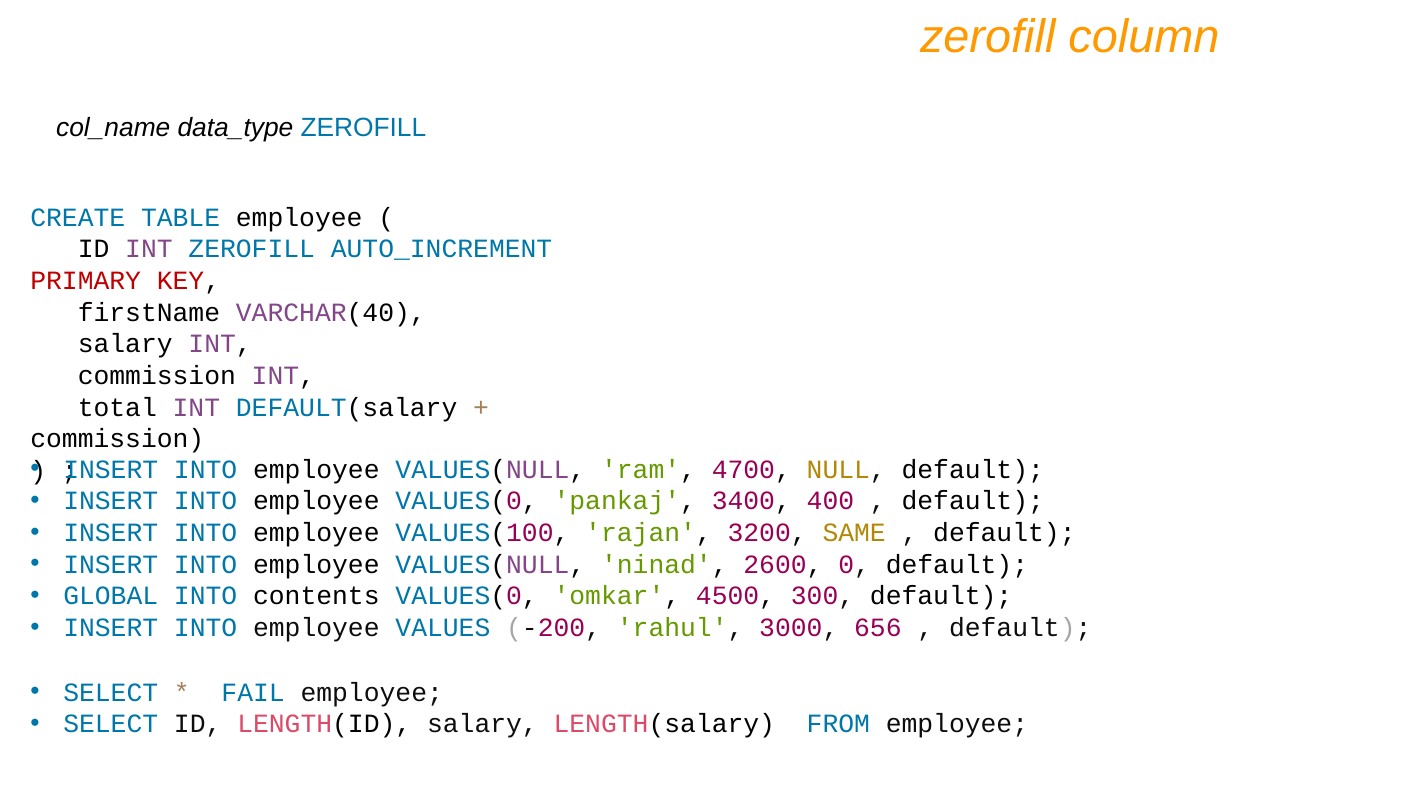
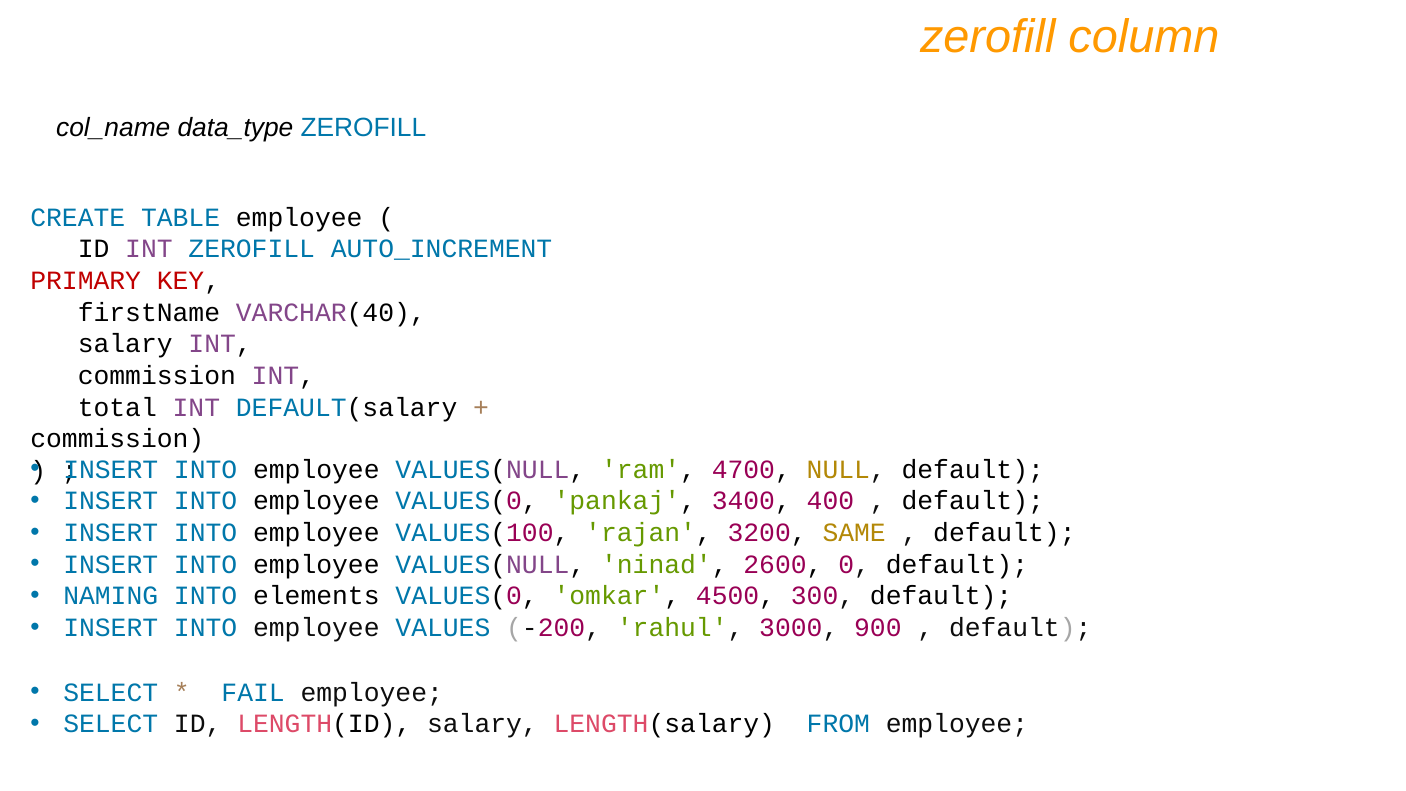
GLOBAL: GLOBAL -> NAMING
contents: contents -> elements
656: 656 -> 900
